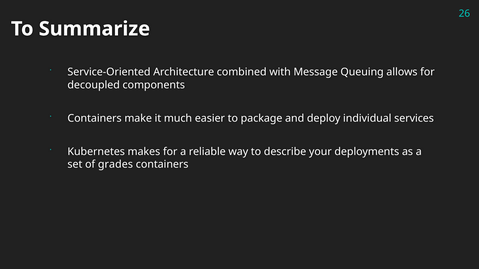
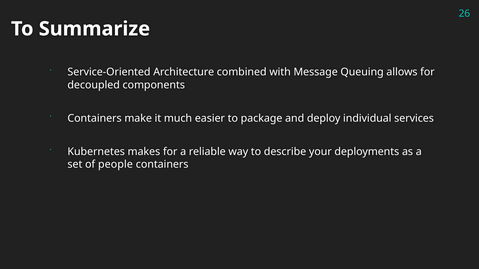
grades: grades -> people
